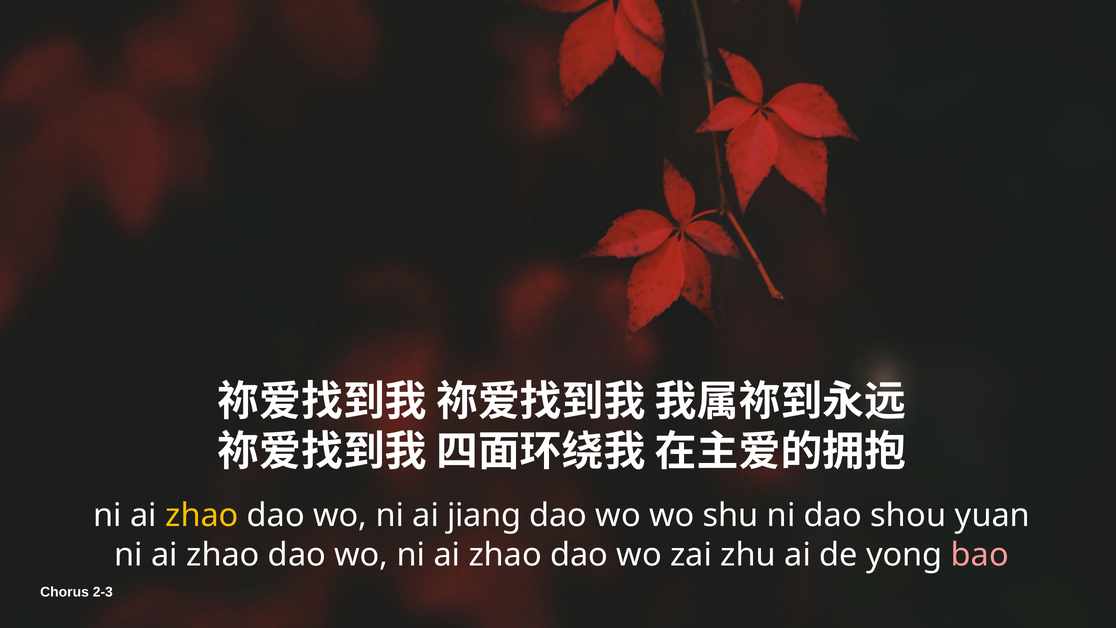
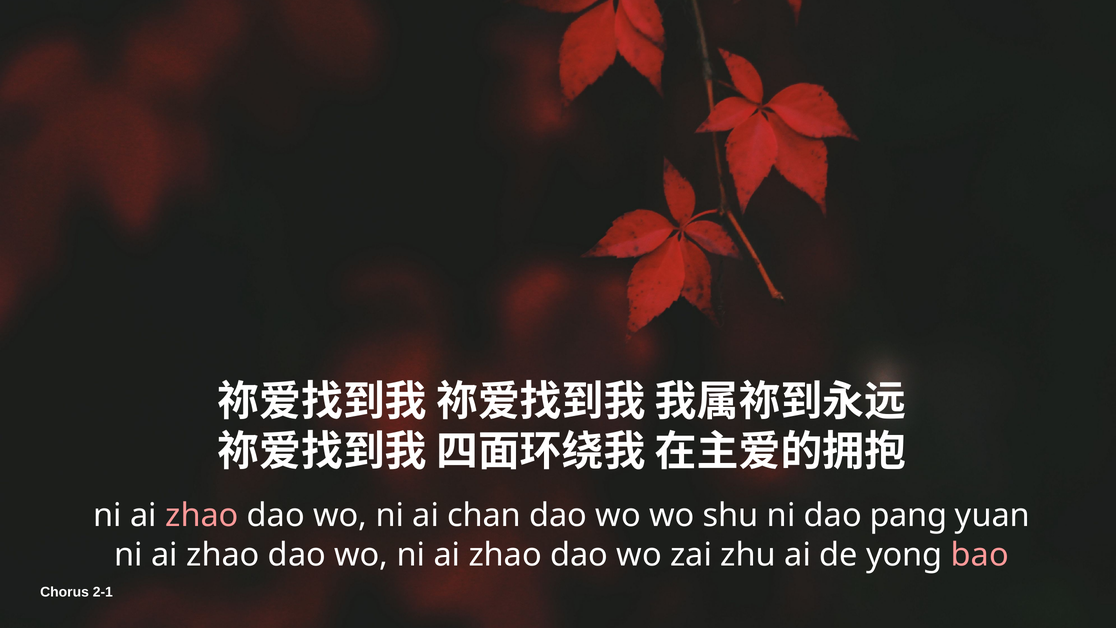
zhao at (202, 515) colour: yellow -> pink
jiang: jiang -> chan
shou: shou -> pang
2-3: 2-3 -> 2-1
